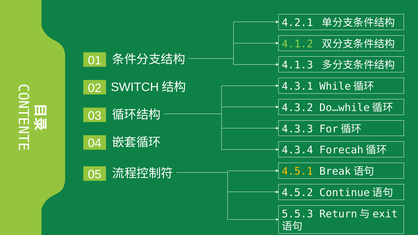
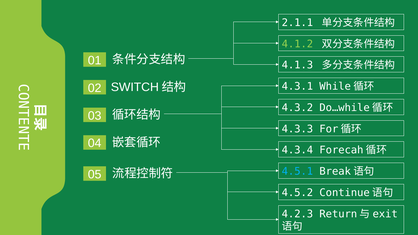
4.2.1: 4.2.1 -> 2.1.1
4.5.1 colour: yellow -> light blue
5.5.3: 5.5.3 -> 4.2.3
